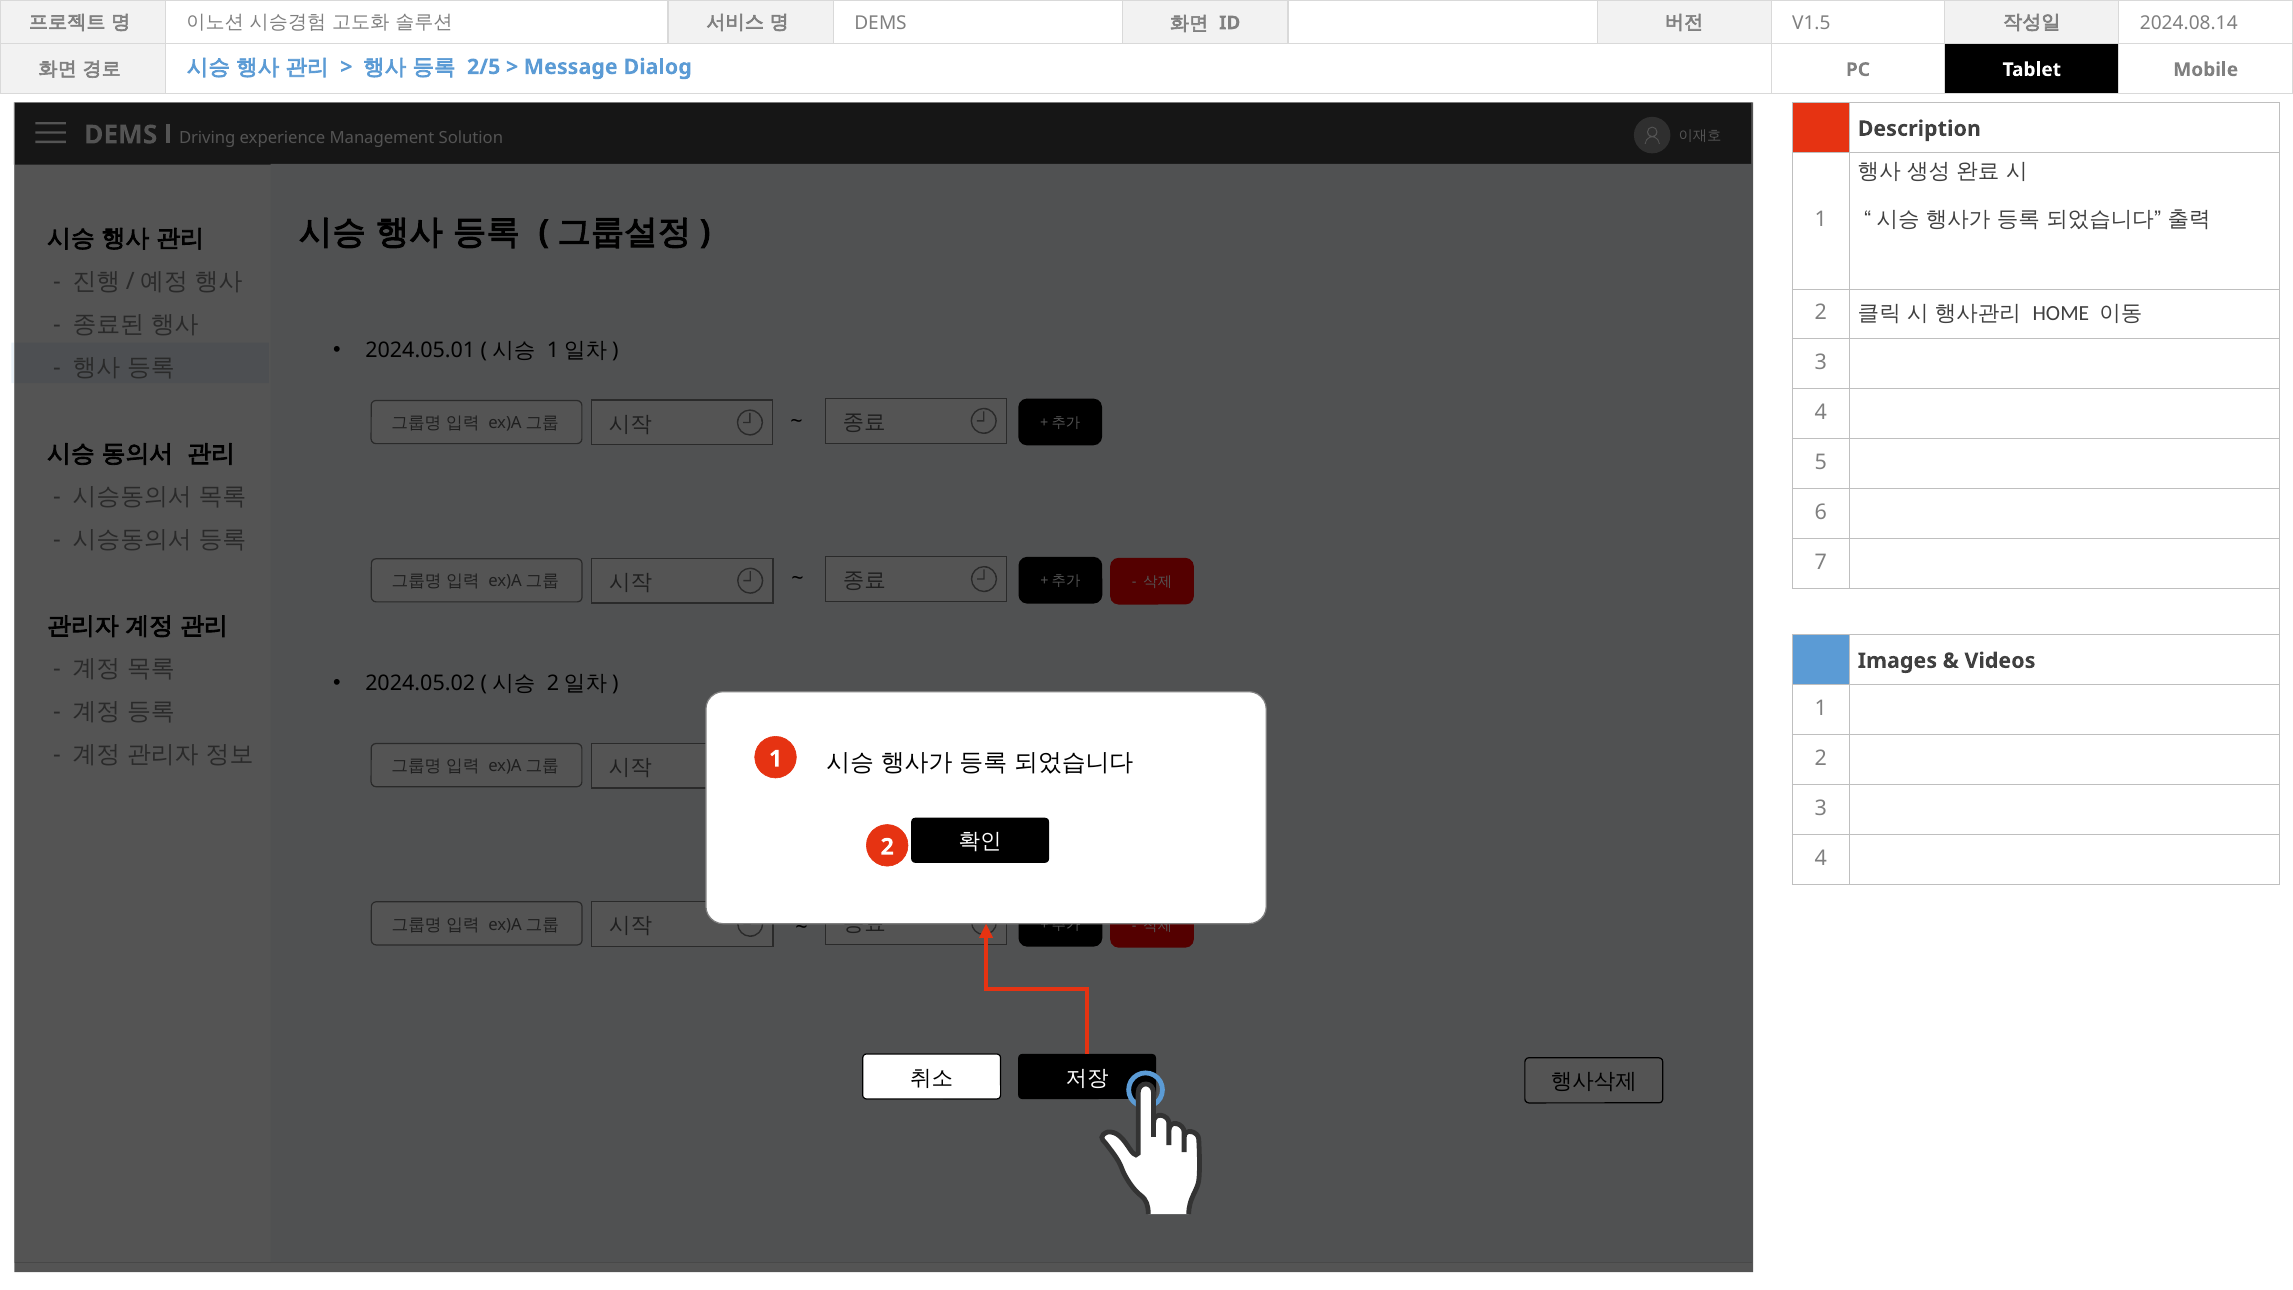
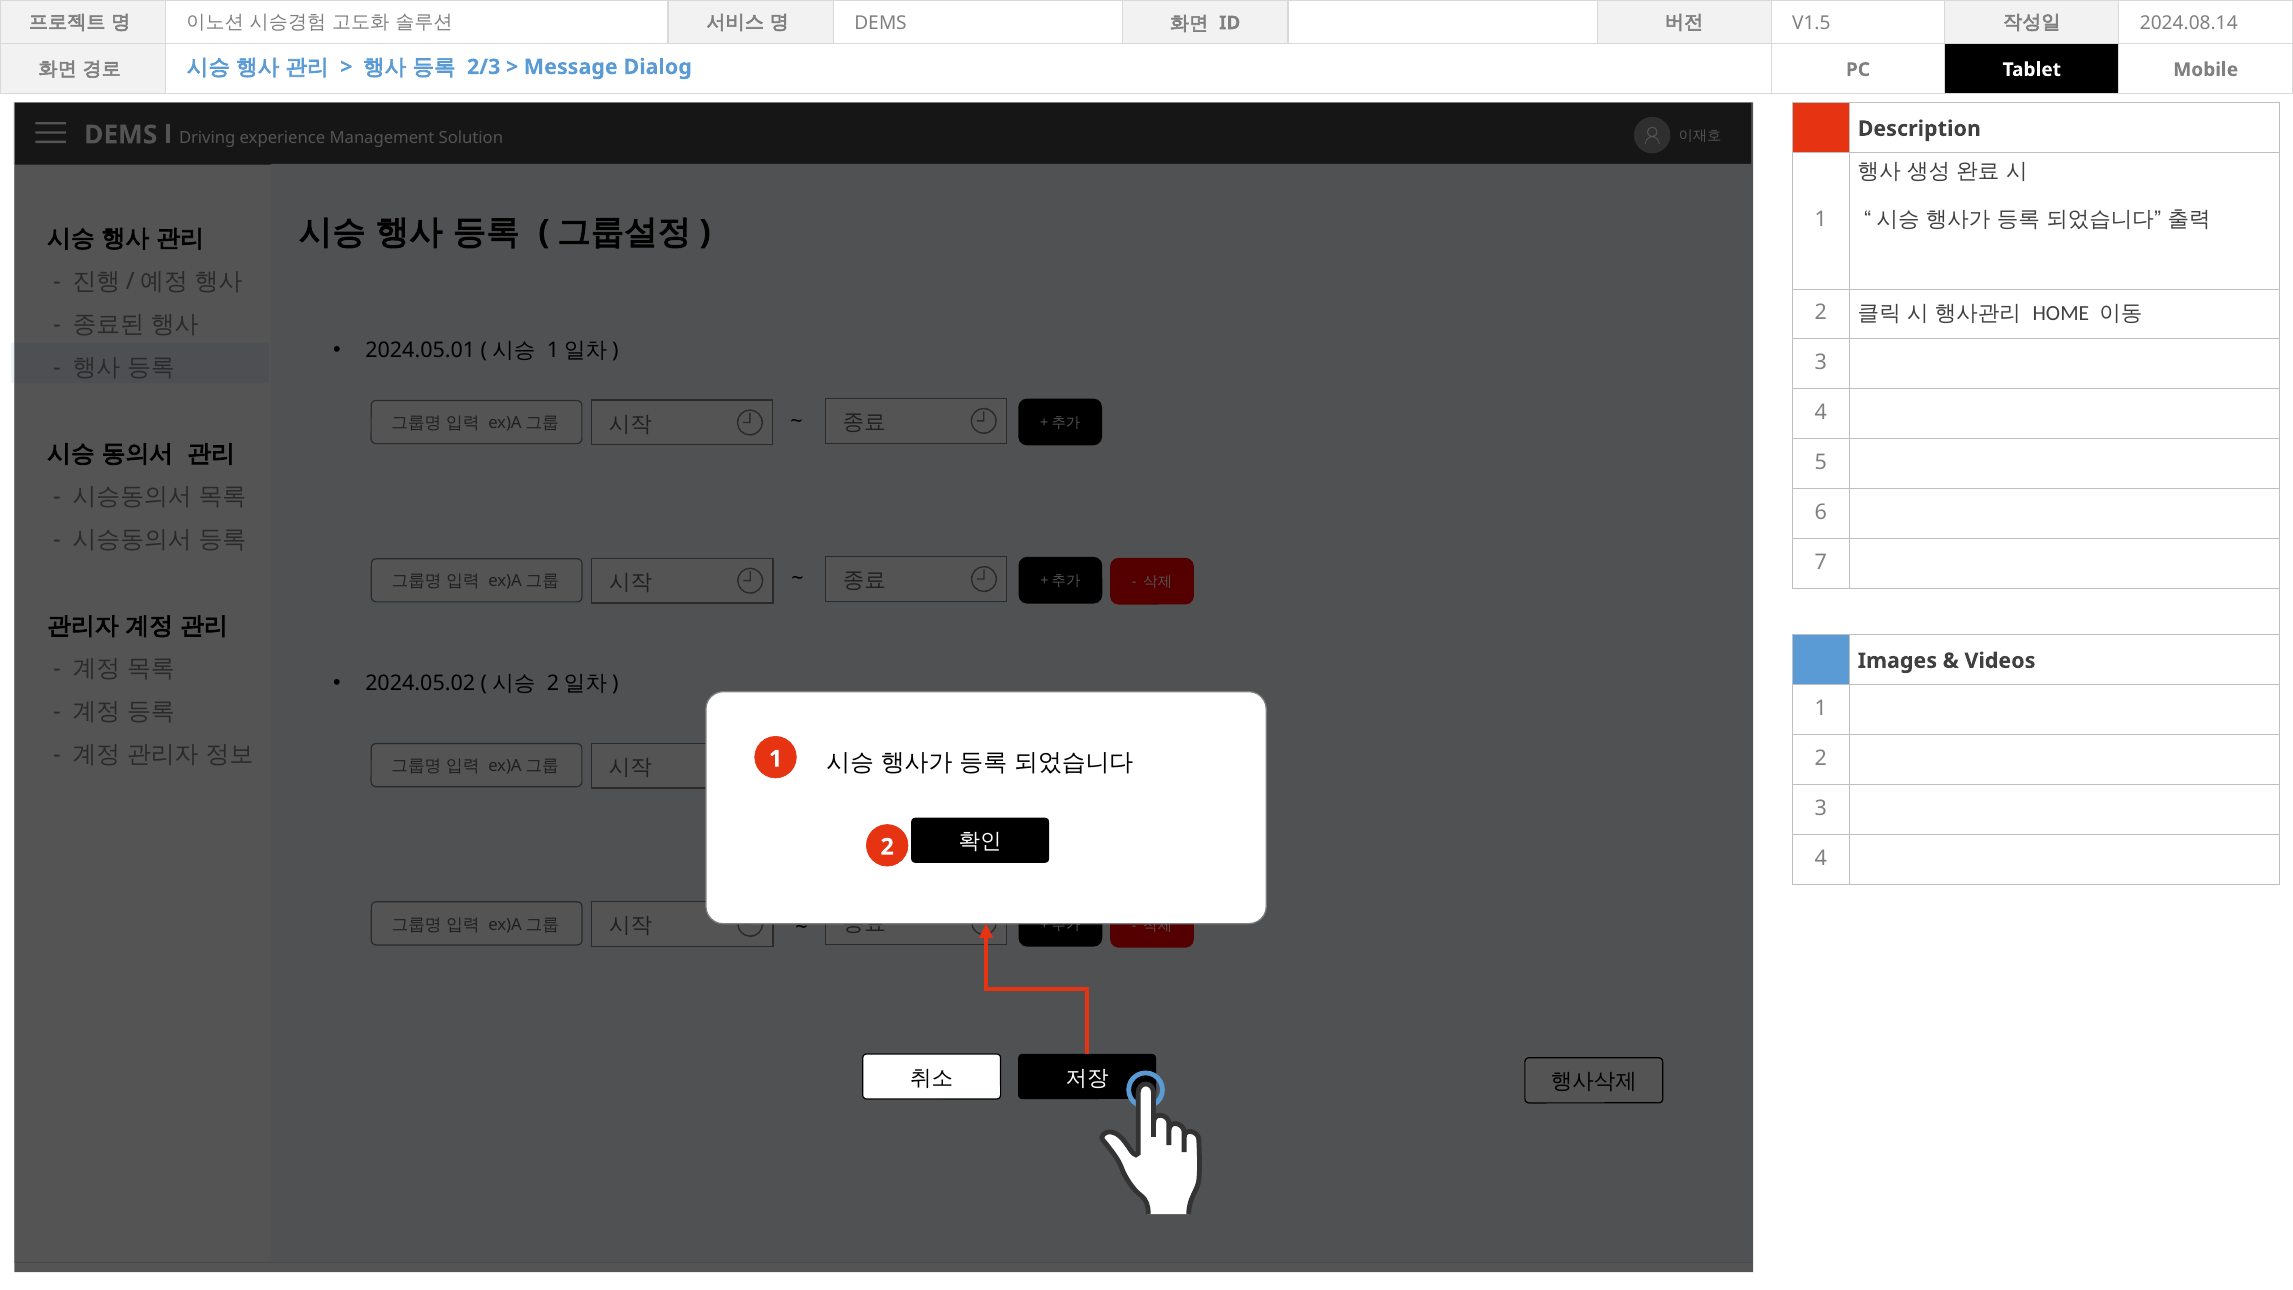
2/5: 2/5 -> 2/3
